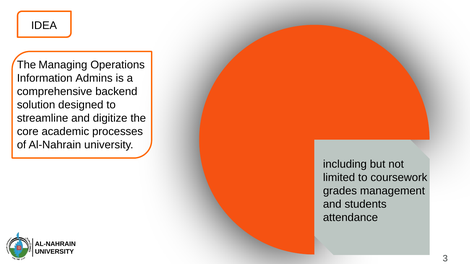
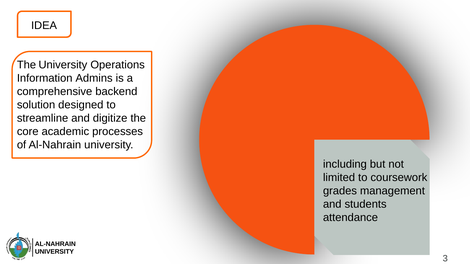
The Managing: Managing -> University
